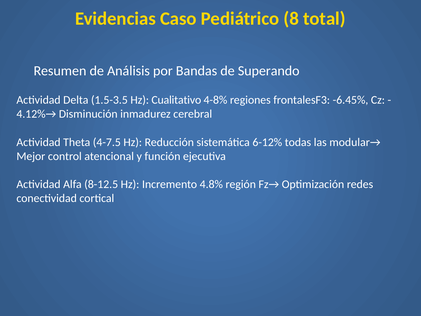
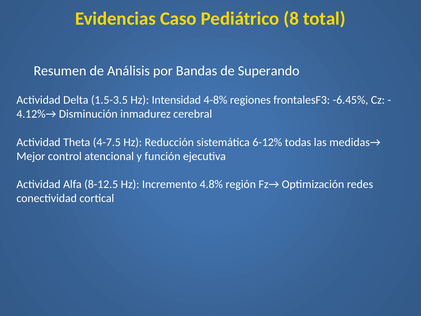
Cualitativo: Cualitativo -> Intensidad
modular→: modular→ -> medidas→
